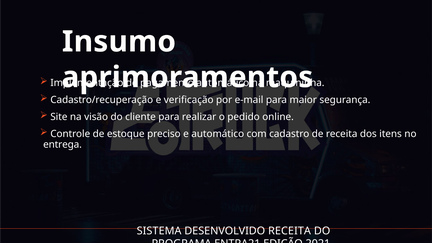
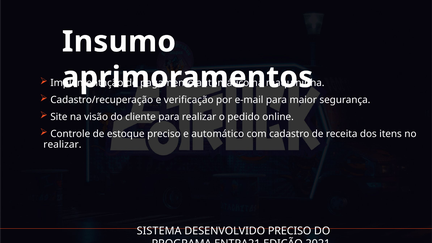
entrega at (63, 144): entrega -> realizar
DESENVOLVIDO RECEITA: RECEITA -> PRECISO
